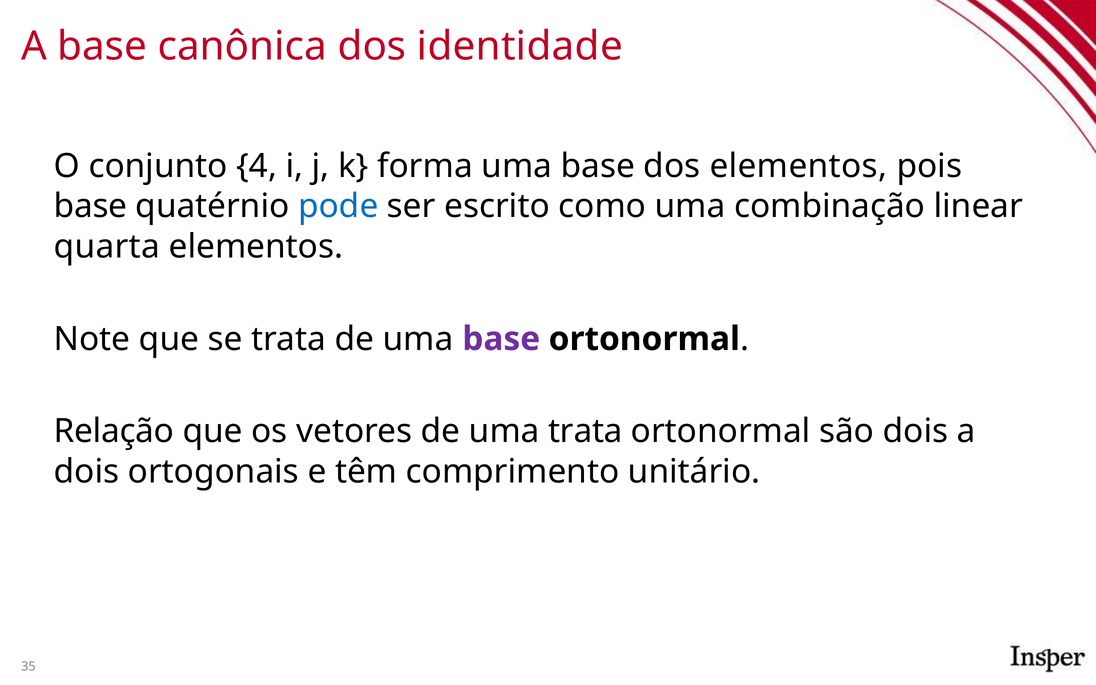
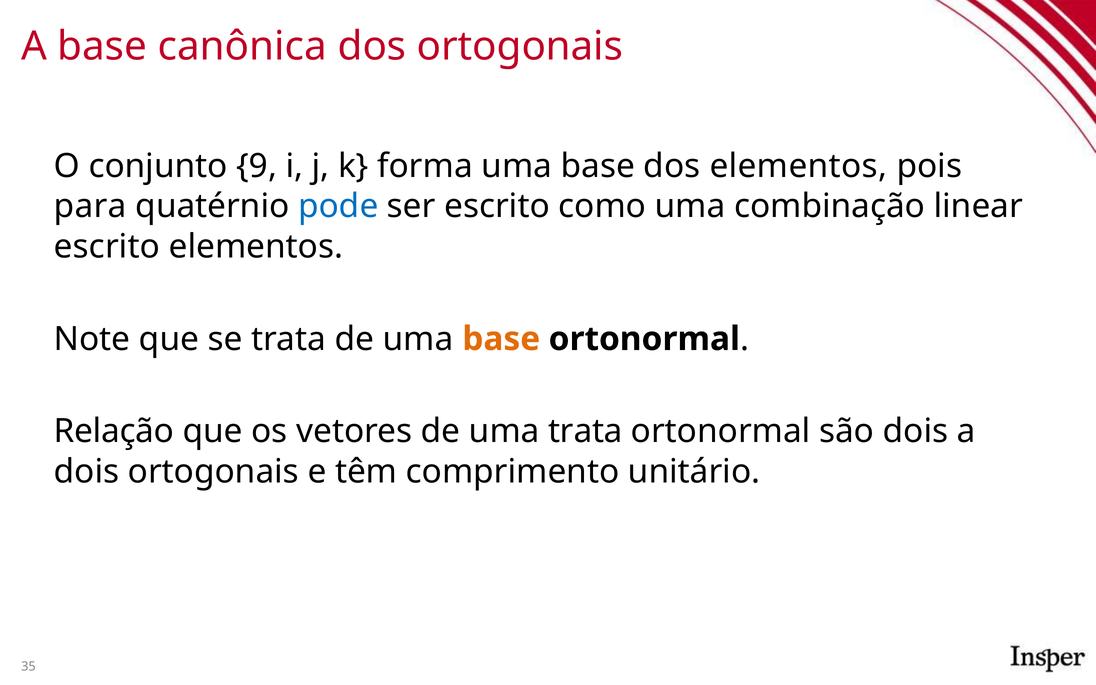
dos identidade: identidade -> ortogonais
4: 4 -> 9
base at (90, 206): base -> para
quarta at (107, 247): quarta -> escrito
base at (501, 339) colour: purple -> orange
